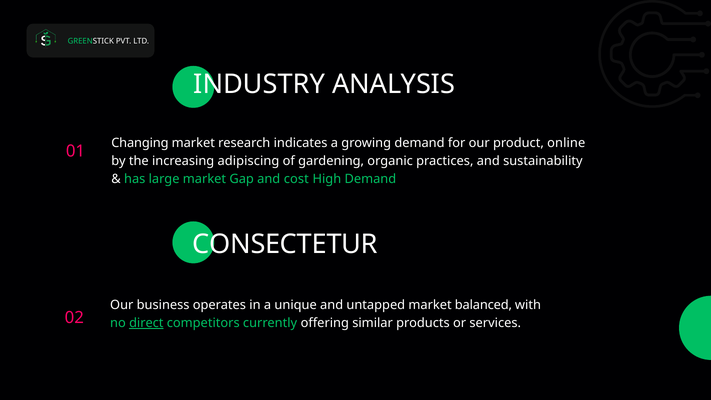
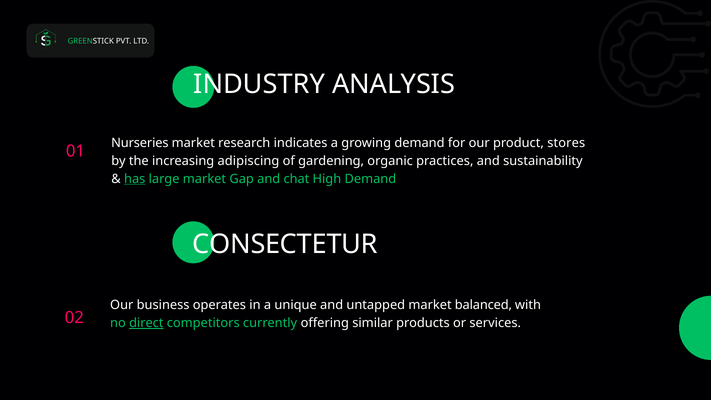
Changing: Changing -> Nurseries
online: online -> stores
has underline: none -> present
cost: cost -> chat
